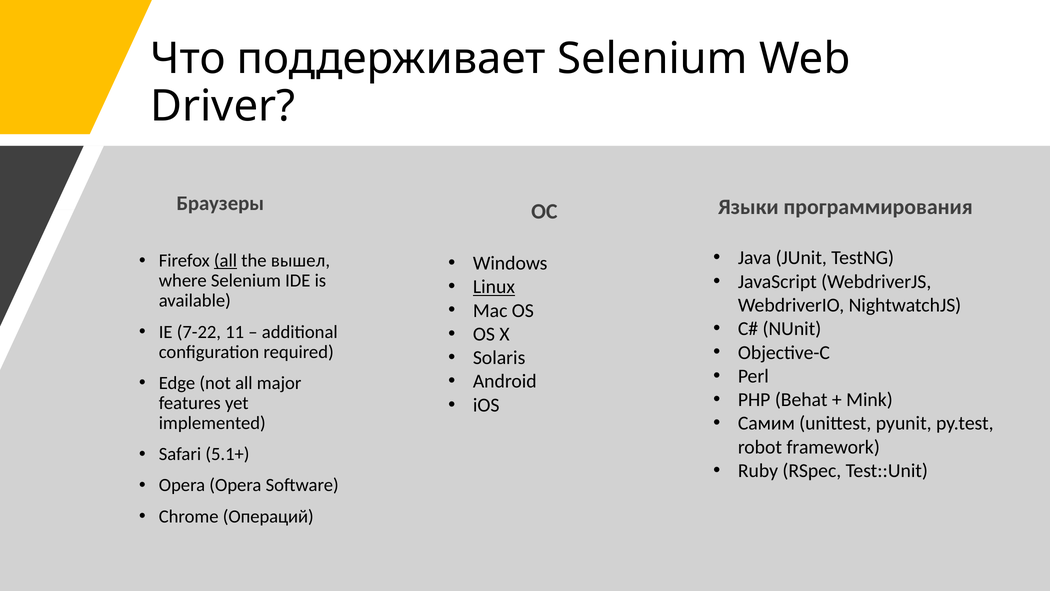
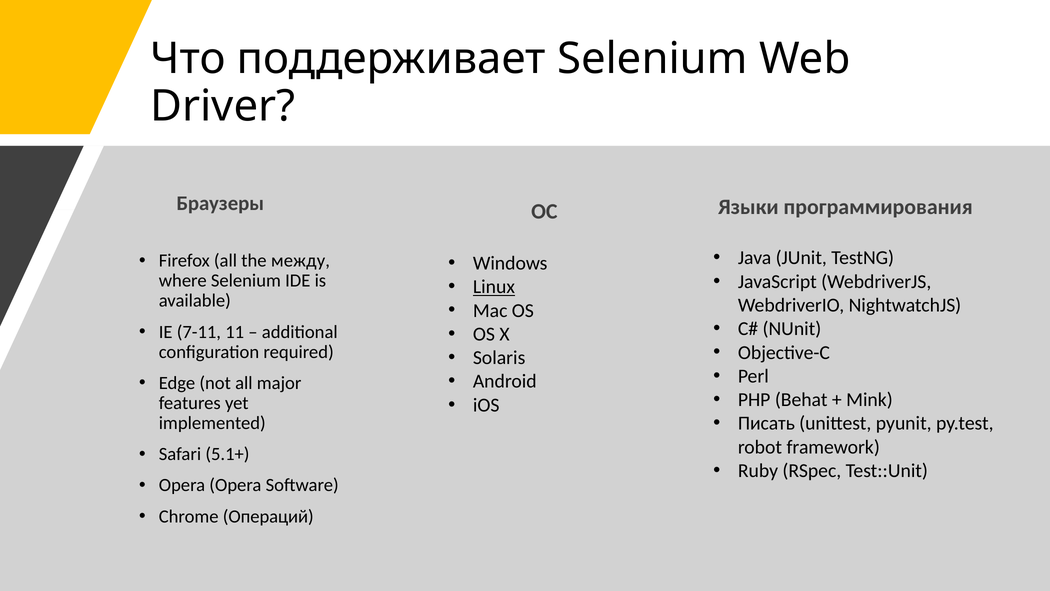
all at (226, 260) underline: present -> none
вышел: вышел -> между
7-22: 7-22 -> 7-11
Самим: Самим -> Писать
